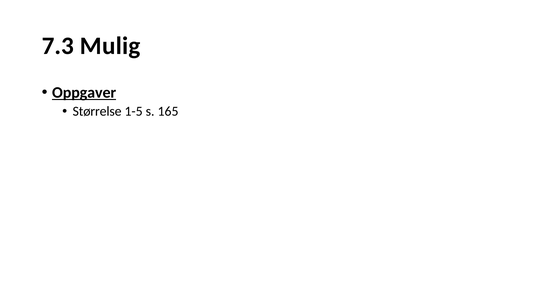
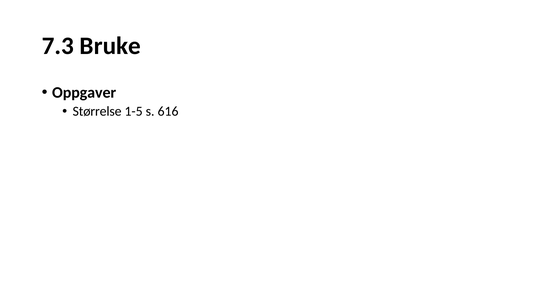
Mulig: Mulig -> Bruke
Oppgaver underline: present -> none
165: 165 -> 616
